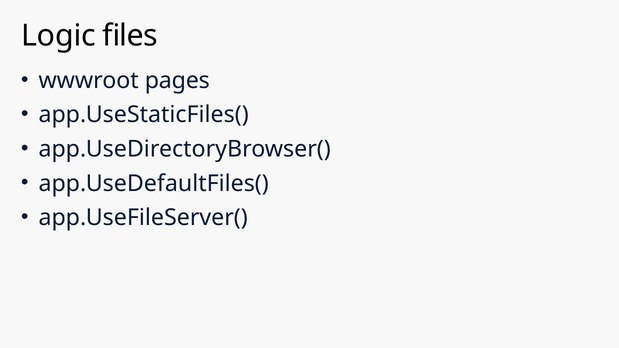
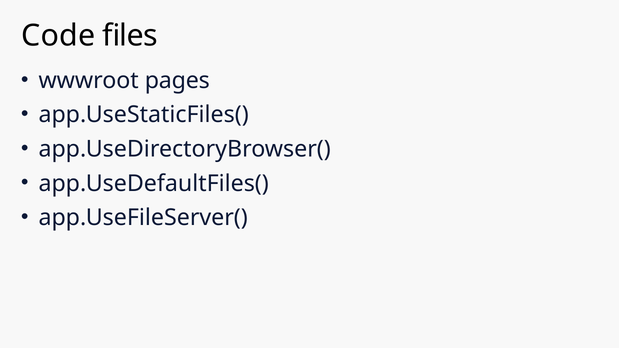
Logic: Logic -> Code
